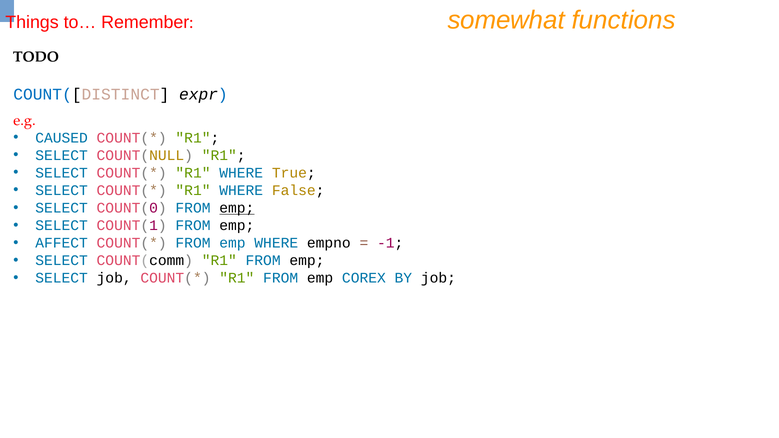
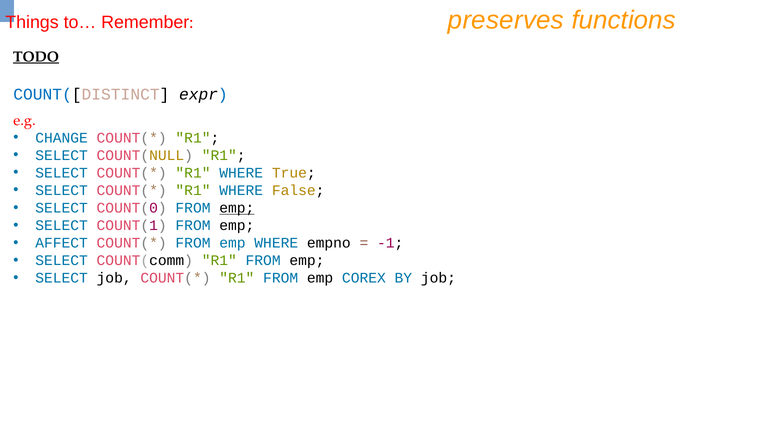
somewhat: somewhat -> preserves
TODO underline: none -> present
CAUSED: CAUSED -> CHANGE
